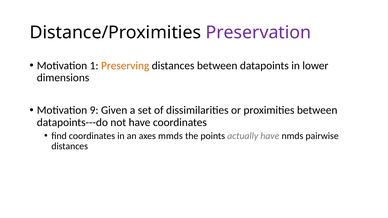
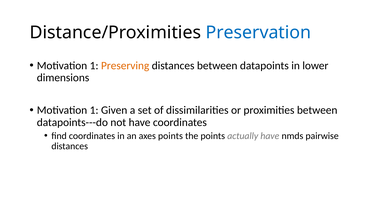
Preservation colour: purple -> blue
9 at (94, 110): 9 -> 1
axes mmds: mmds -> points
